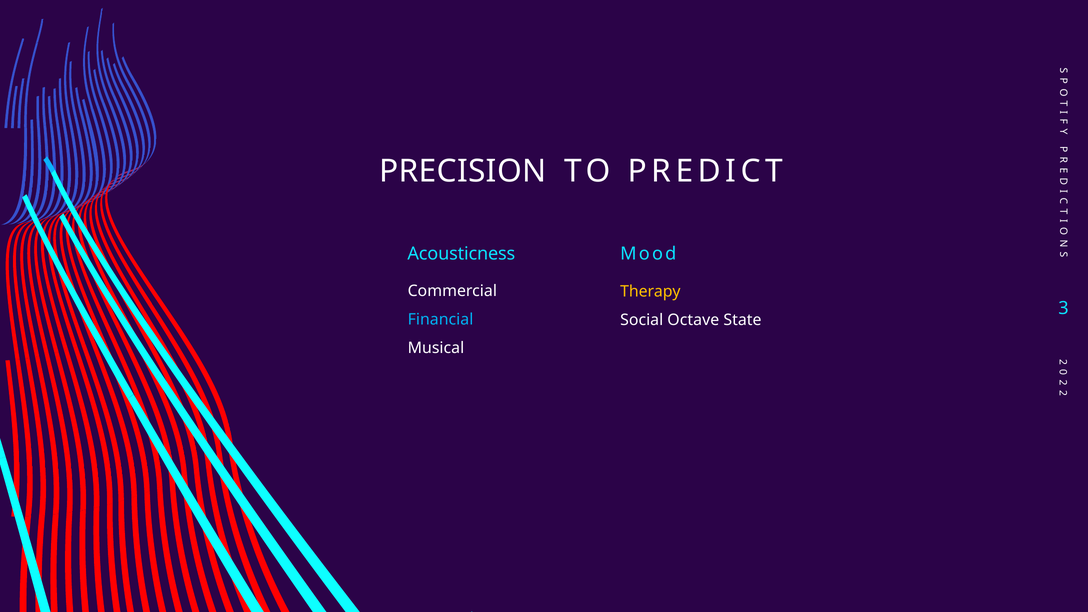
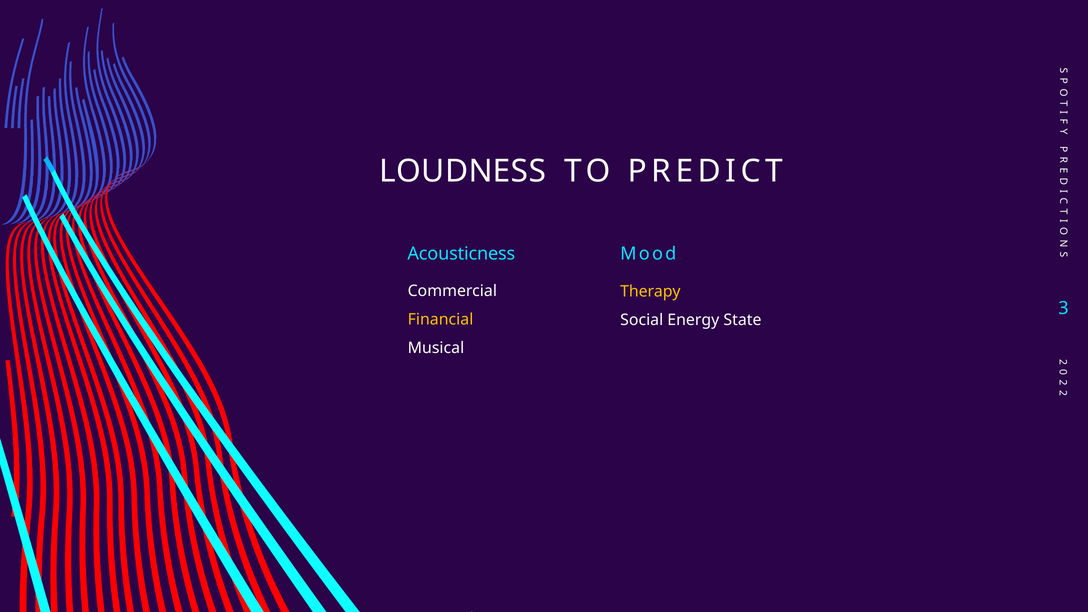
PRECISION: PRECISION -> LOUDNESS
Financial colour: light blue -> yellow
Octave: Octave -> Energy
